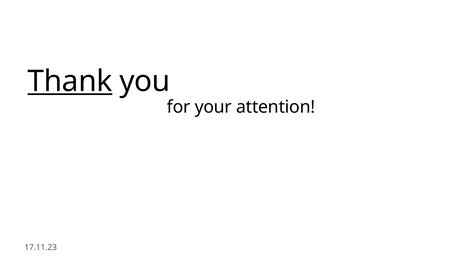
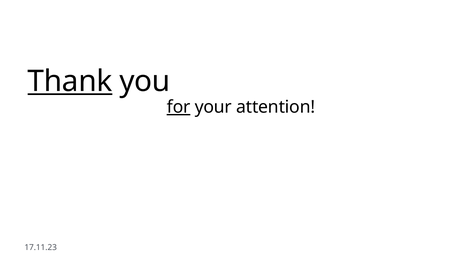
for underline: none -> present
